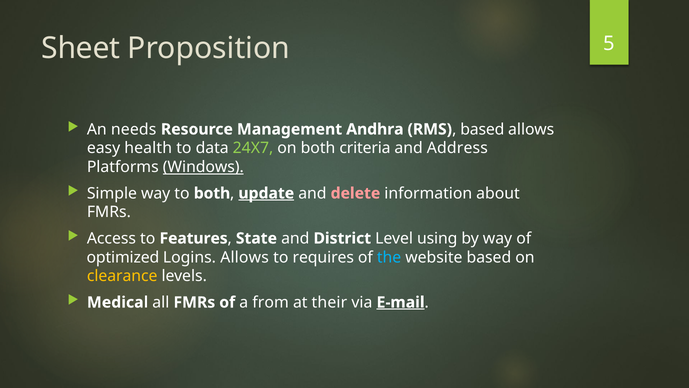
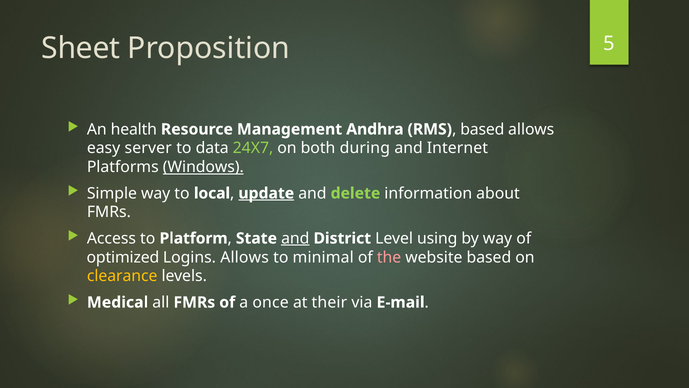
needs: needs -> health
health: health -> server
criteria: criteria -> during
Address: Address -> Internet
to both: both -> local
delete colour: pink -> light green
Features: Features -> Platform
and at (295, 238) underline: none -> present
requires: requires -> minimal
the colour: light blue -> pink
from: from -> once
E-mail underline: present -> none
